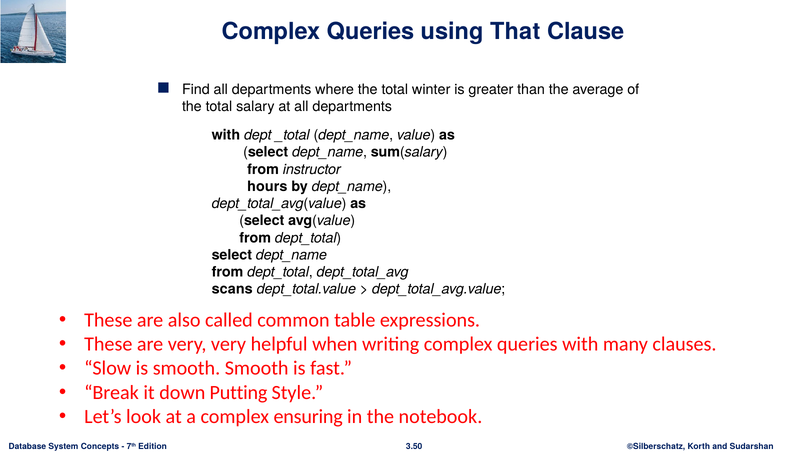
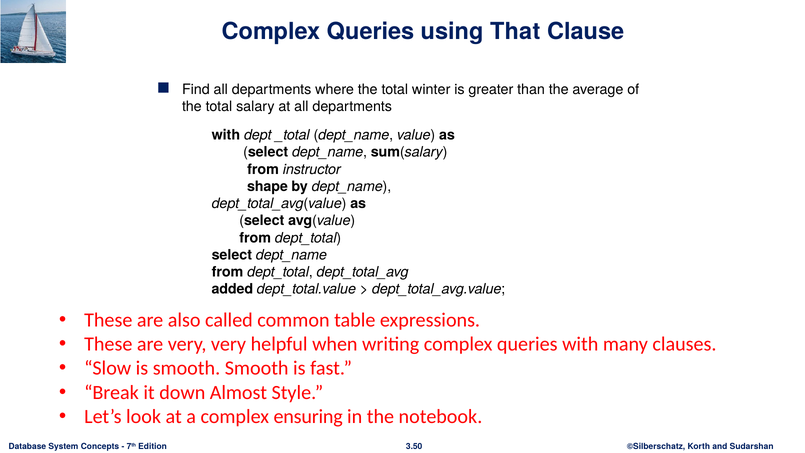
hours: hours -> shape
scans: scans -> added
Putting: Putting -> Almost
